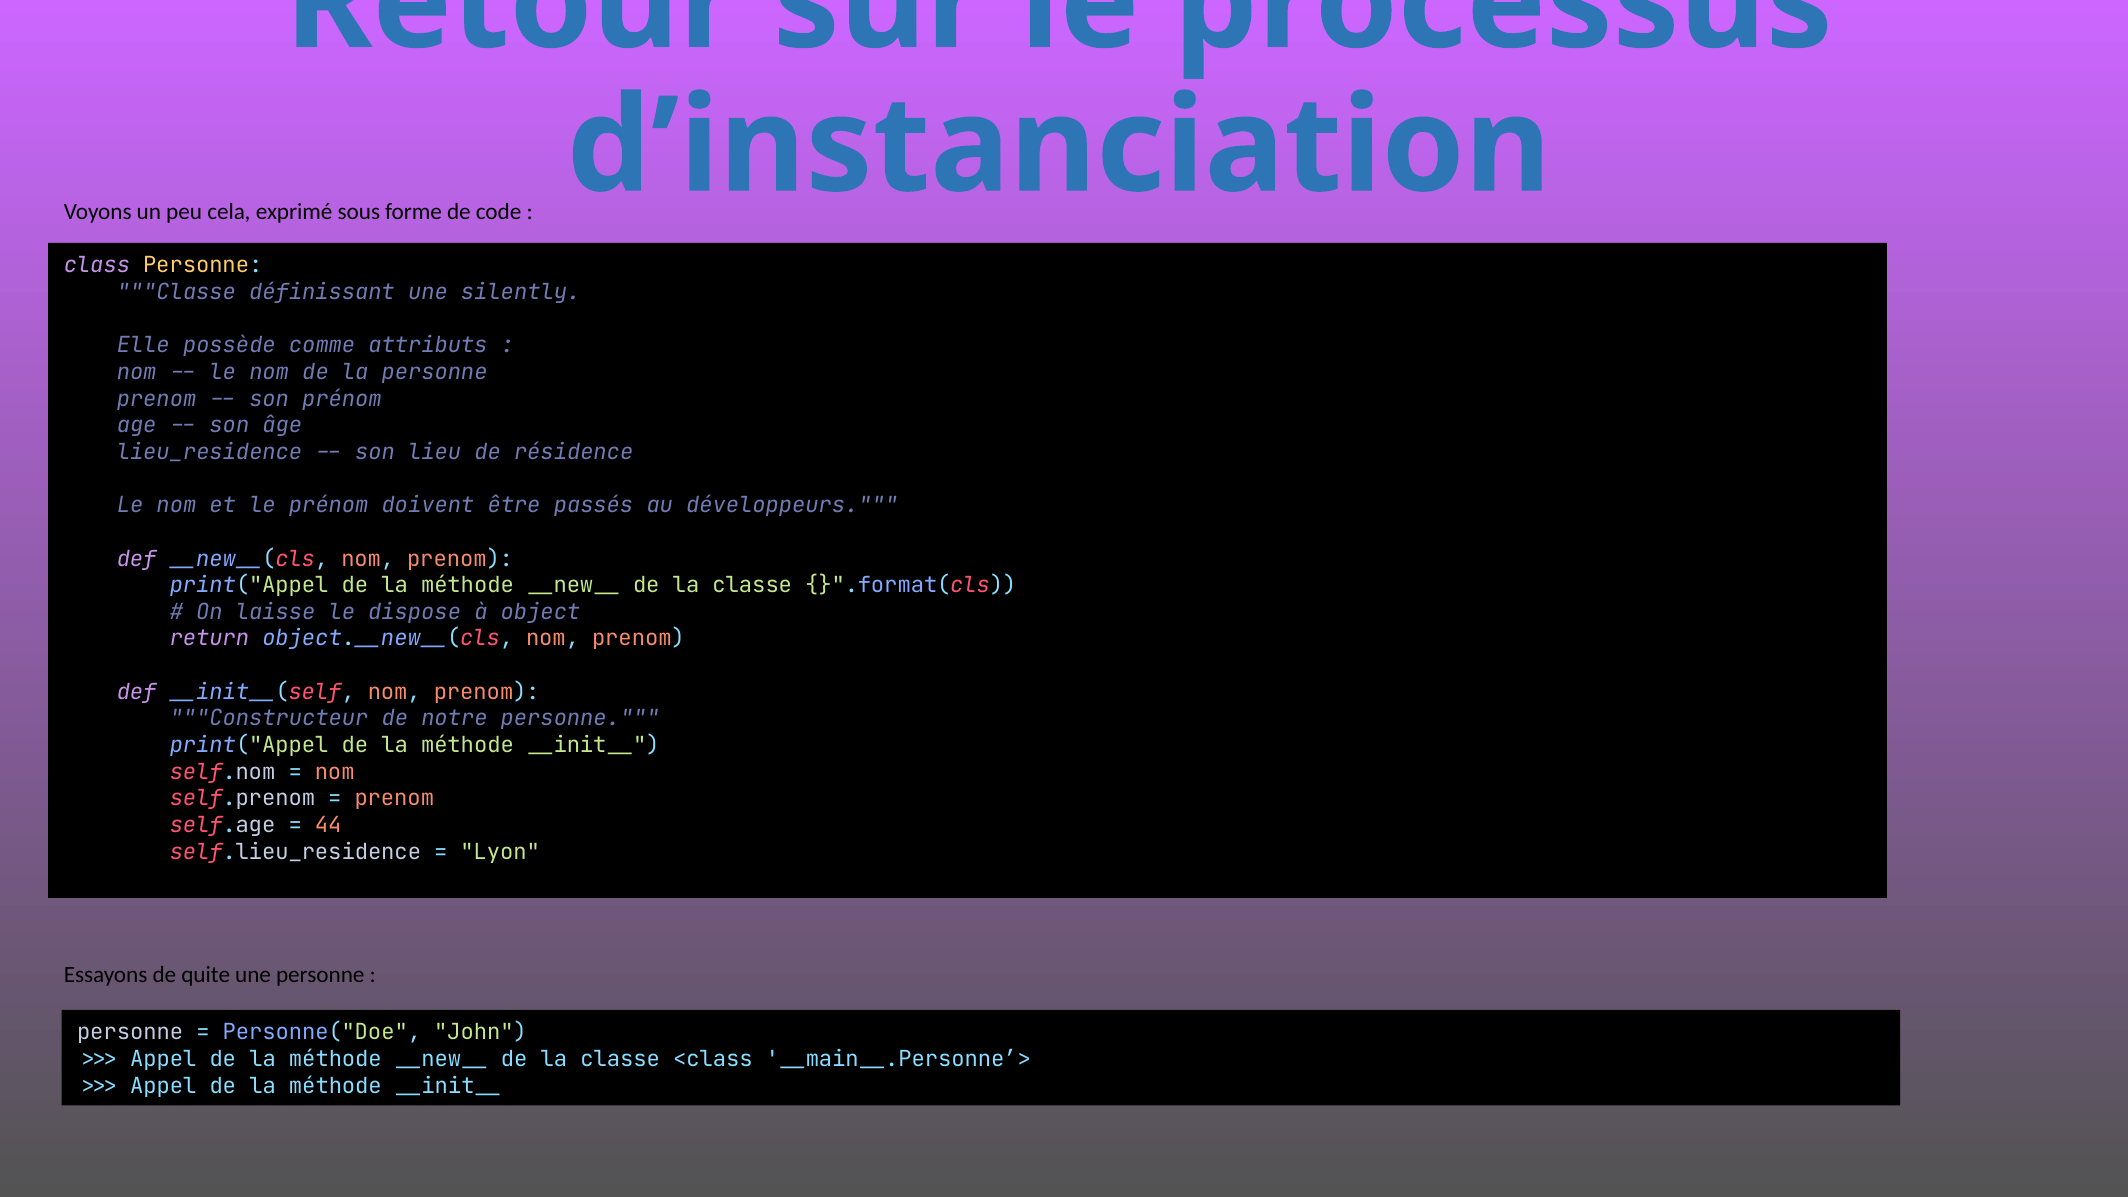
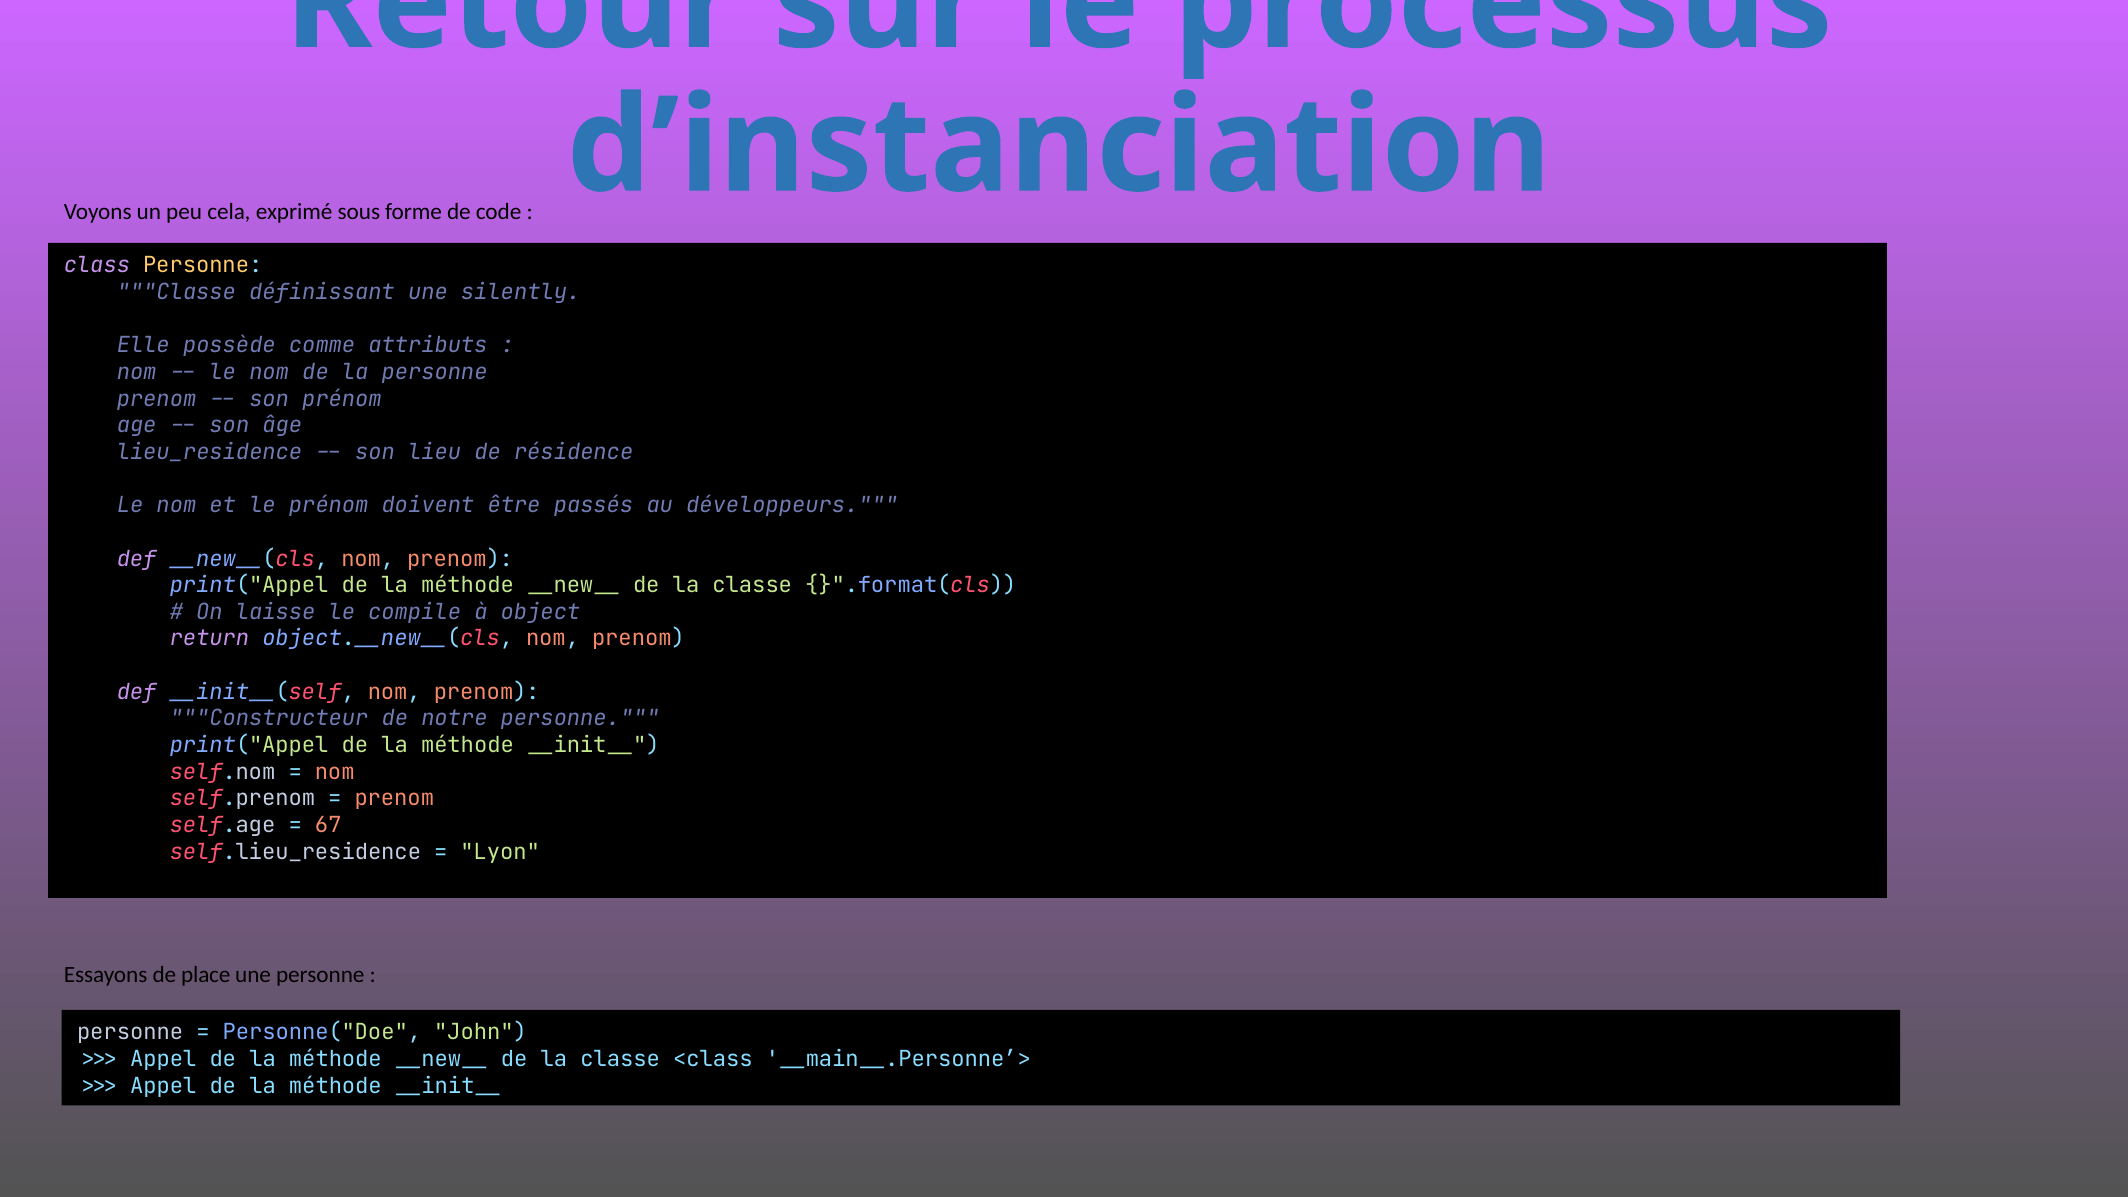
dispose: dispose -> compile
44: 44 -> 67
quite: quite -> place
